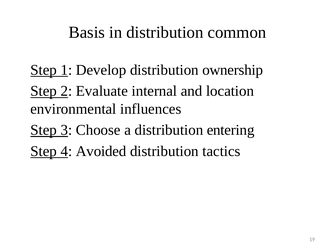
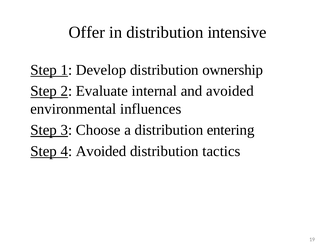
Basis: Basis -> Offer
common: common -> intensive
and location: location -> avoided
